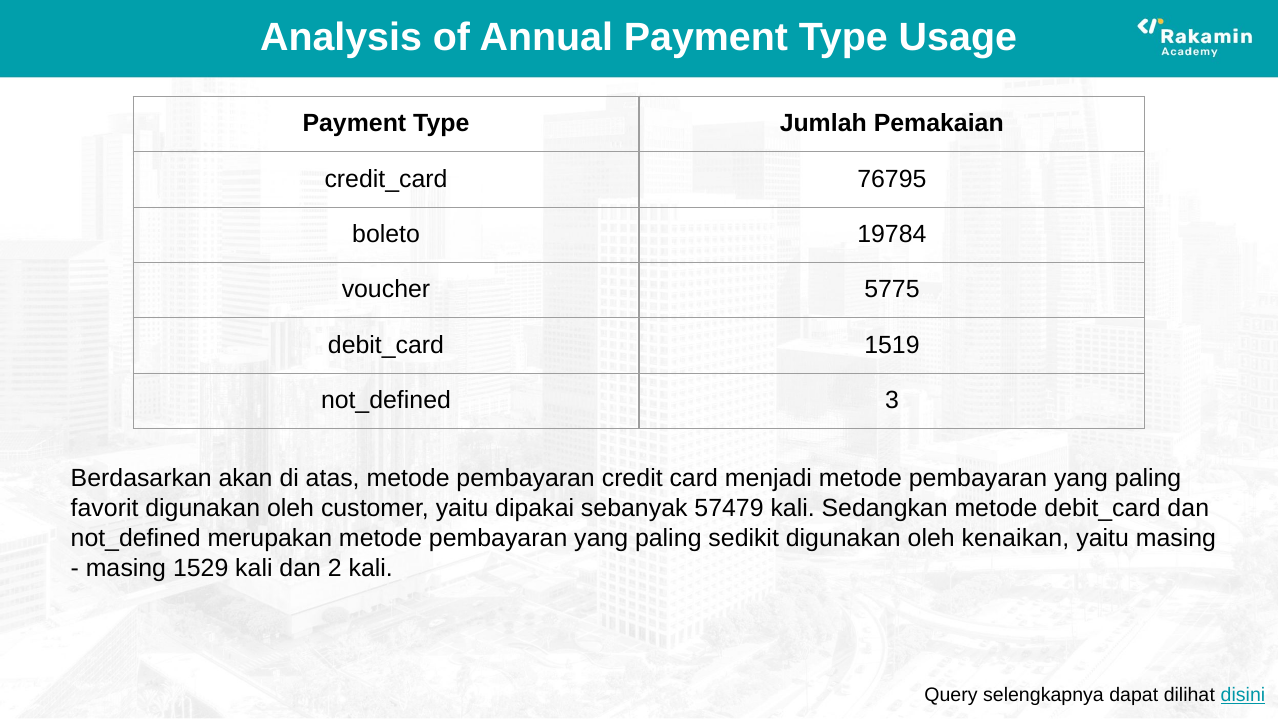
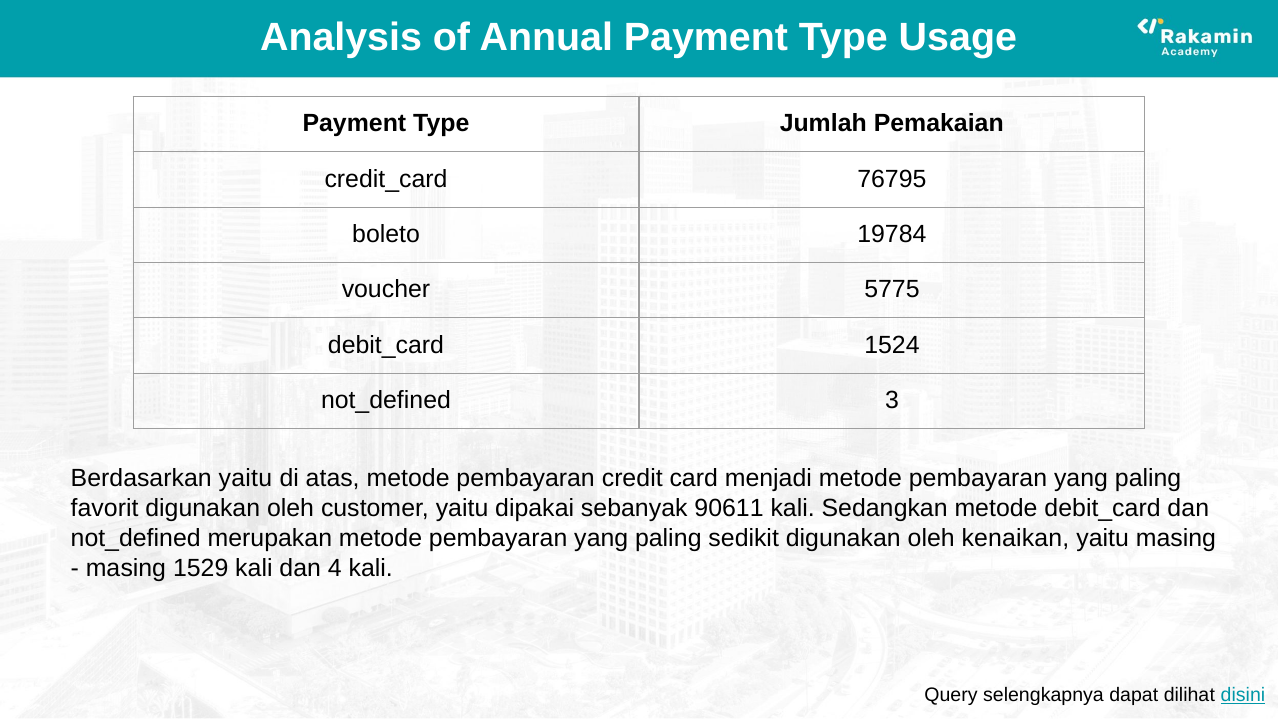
1519: 1519 -> 1524
Berdasarkan akan: akan -> yaitu
57479: 57479 -> 90611
2: 2 -> 4
